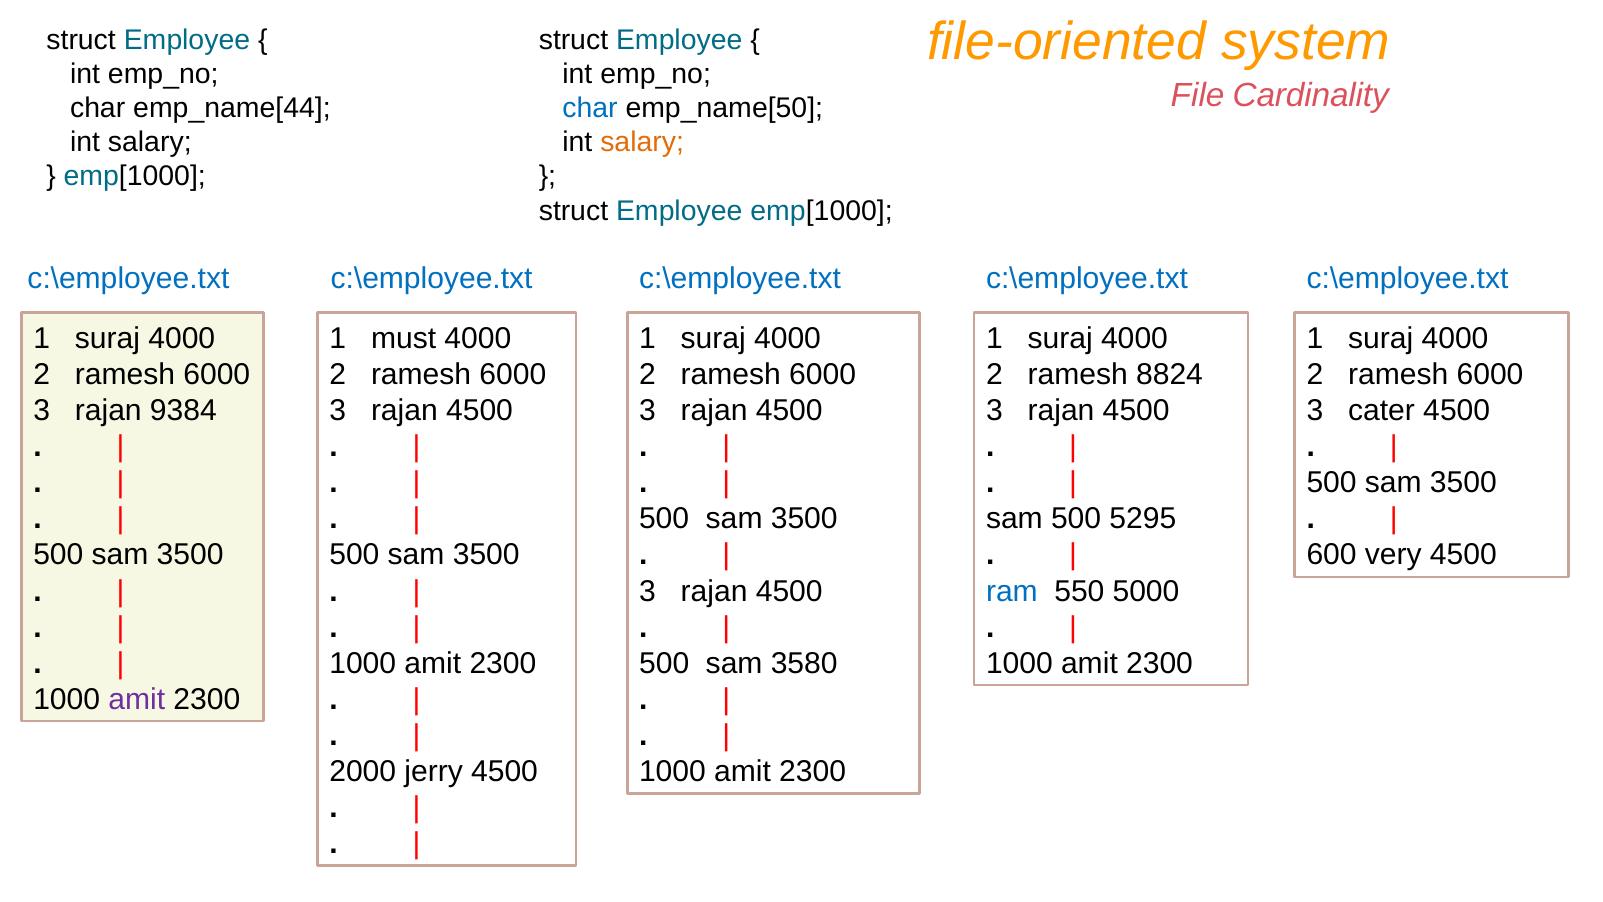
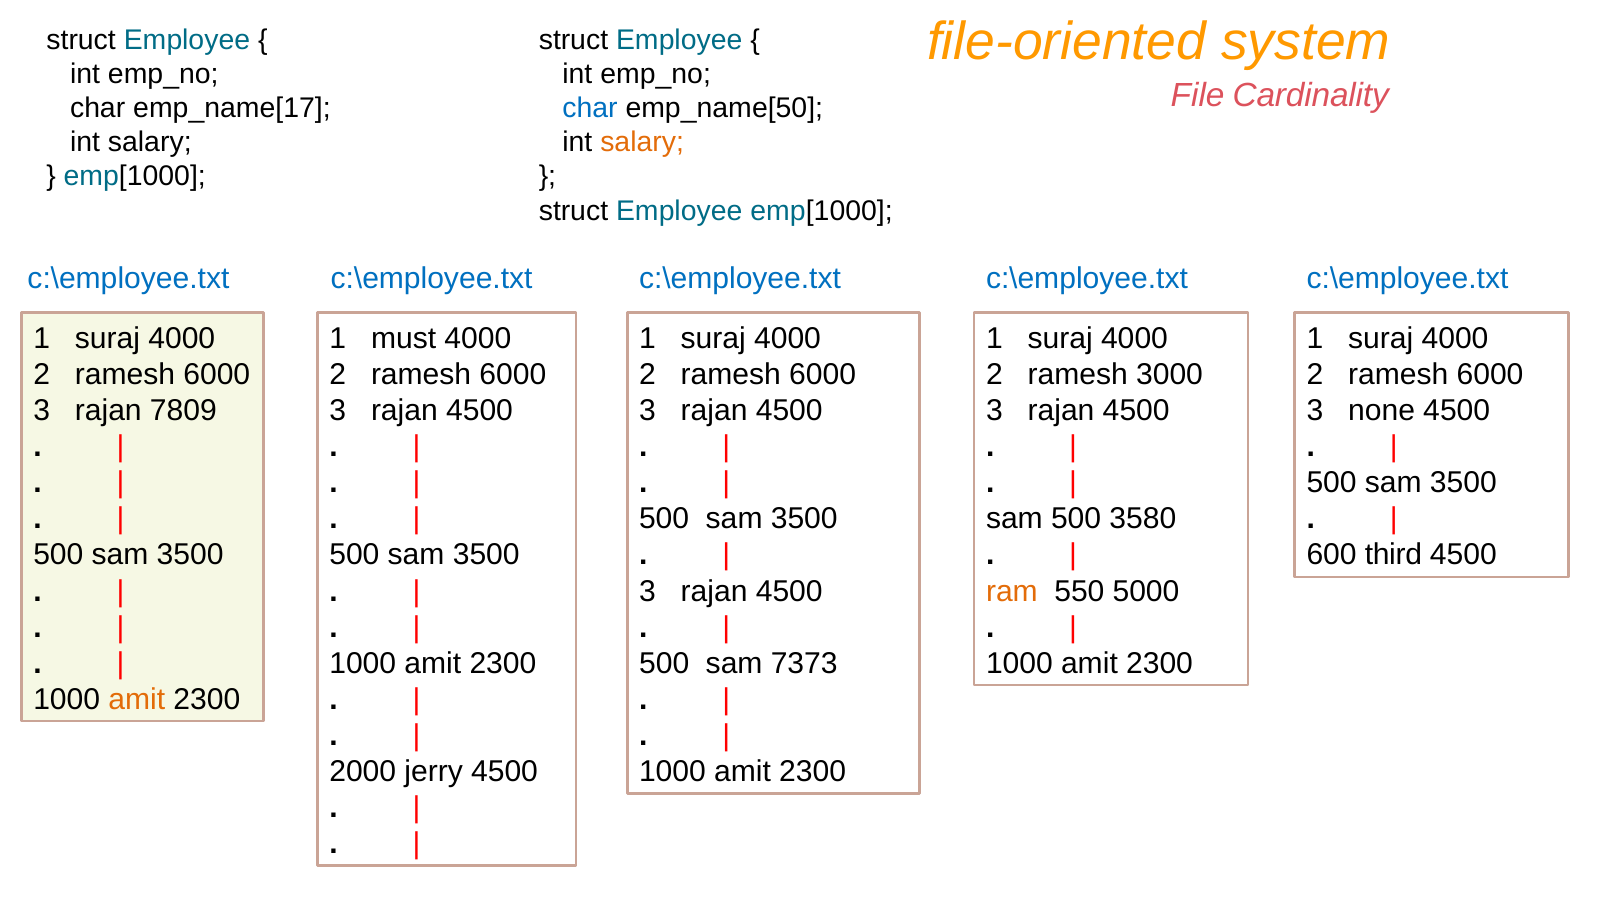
emp_name[44: emp_name[44 -> emp_name[17
8824: 8824 -> 3000
9384: 9384 -> 7809
cater: cater -> none
5295: 5295 -> 3580
very: very -> third
ram colour: blue -> orange
3580: 3580 -> 7373
amit at (137, 699) colour: purple -> orange
